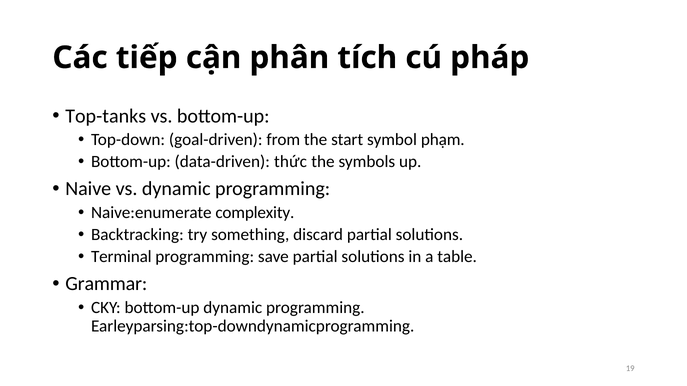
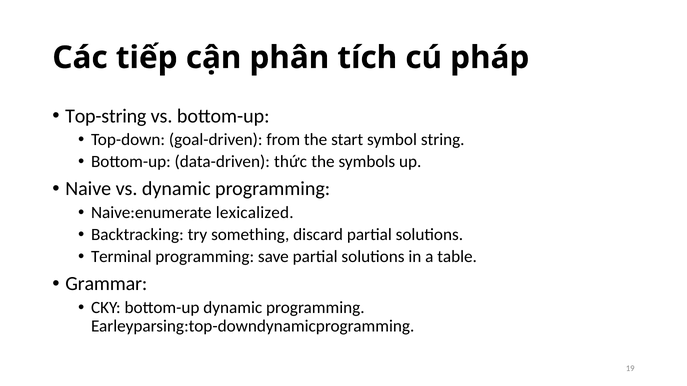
Top-tanks: Top-tanks -> Top-string
phạm: phạm -> string
complexity: complexity -> lexicalized
